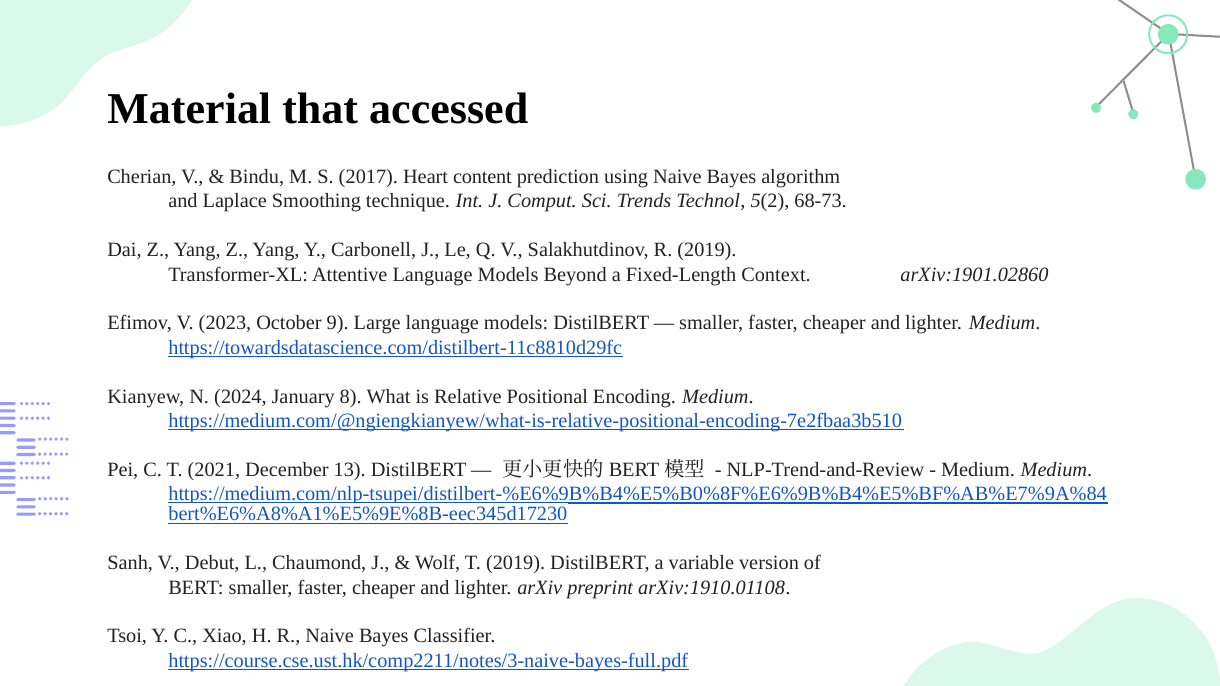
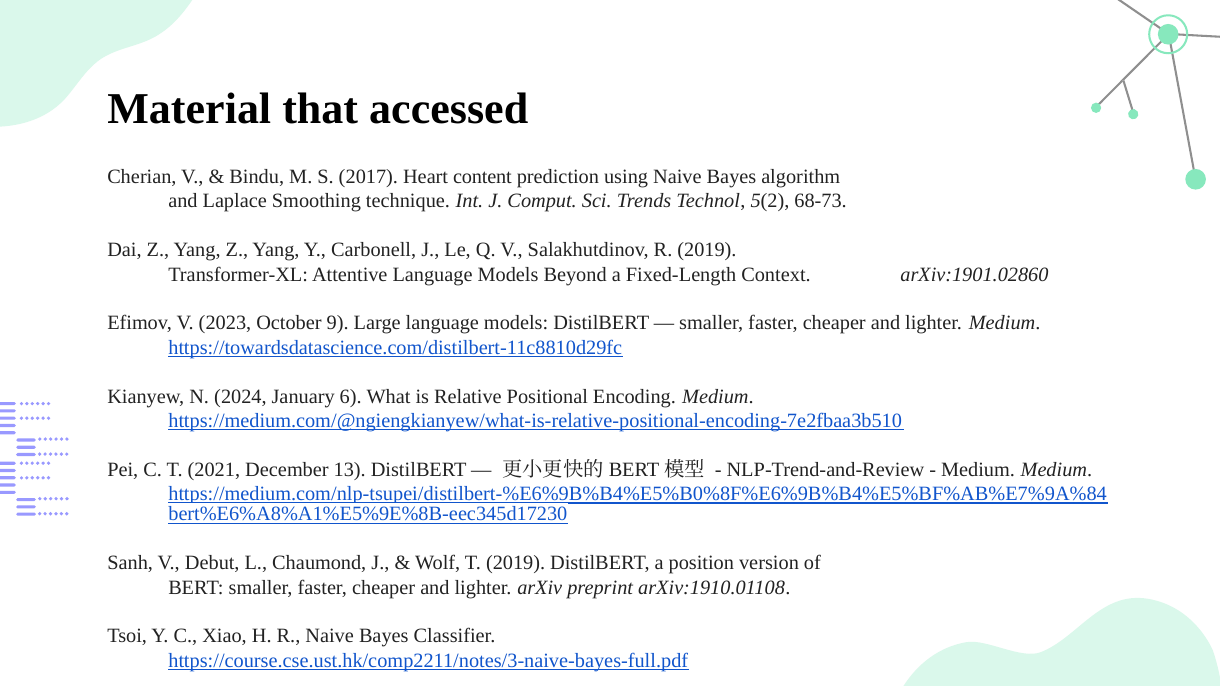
8: 8 -> 6
variable: variable -> position
